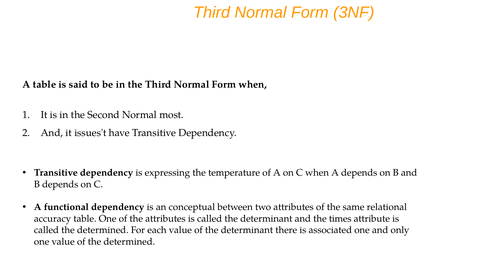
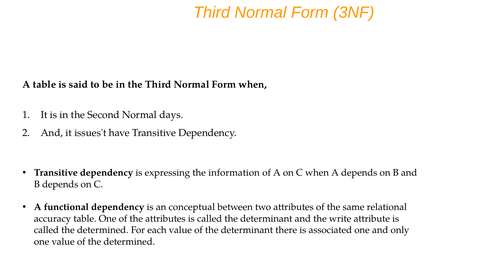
most: most -> days
temperature: temperature -> information
times: times -> write
